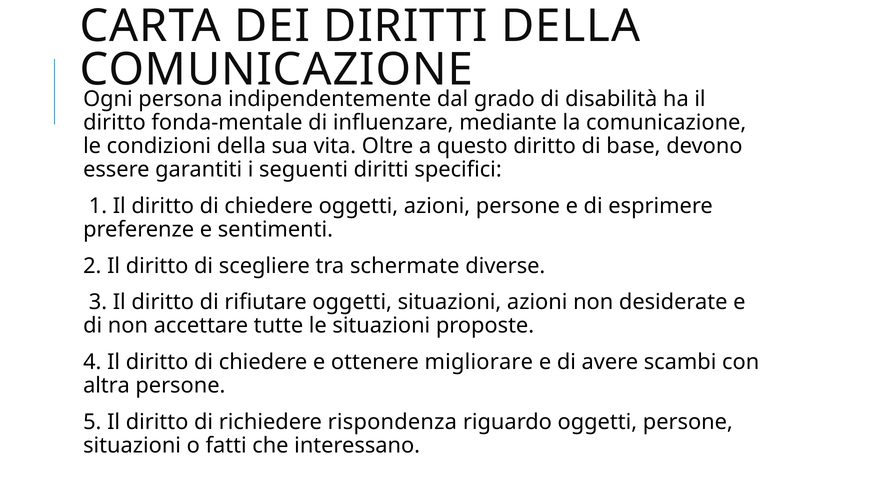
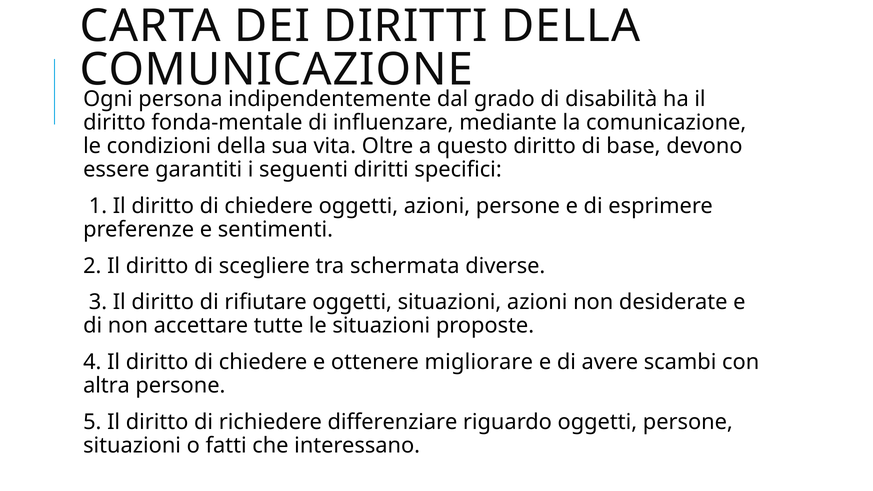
schermate: schermate -> schermata
rispondenza: rispondenza -> differenziare
